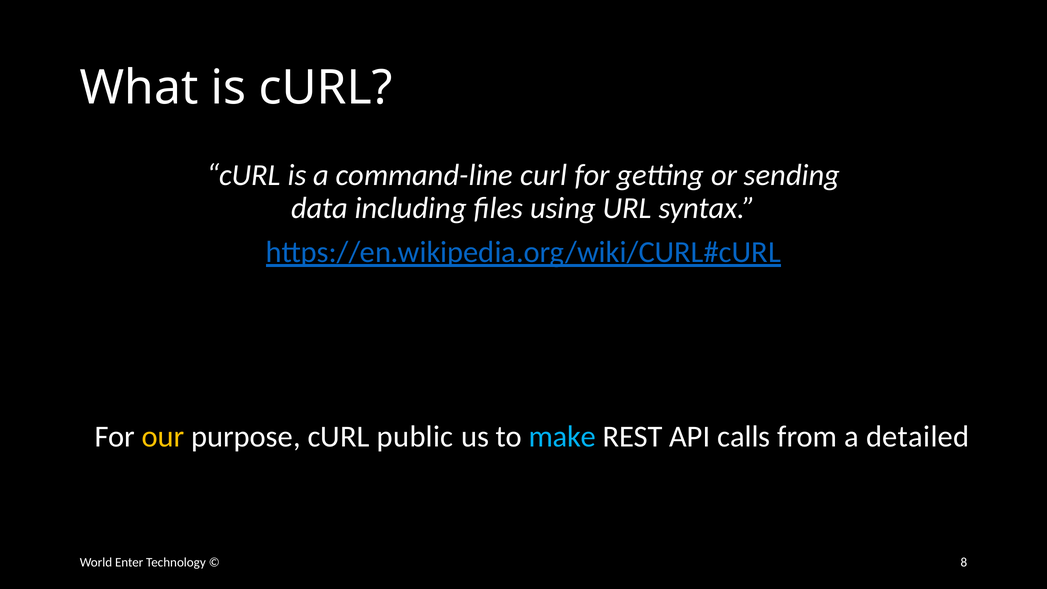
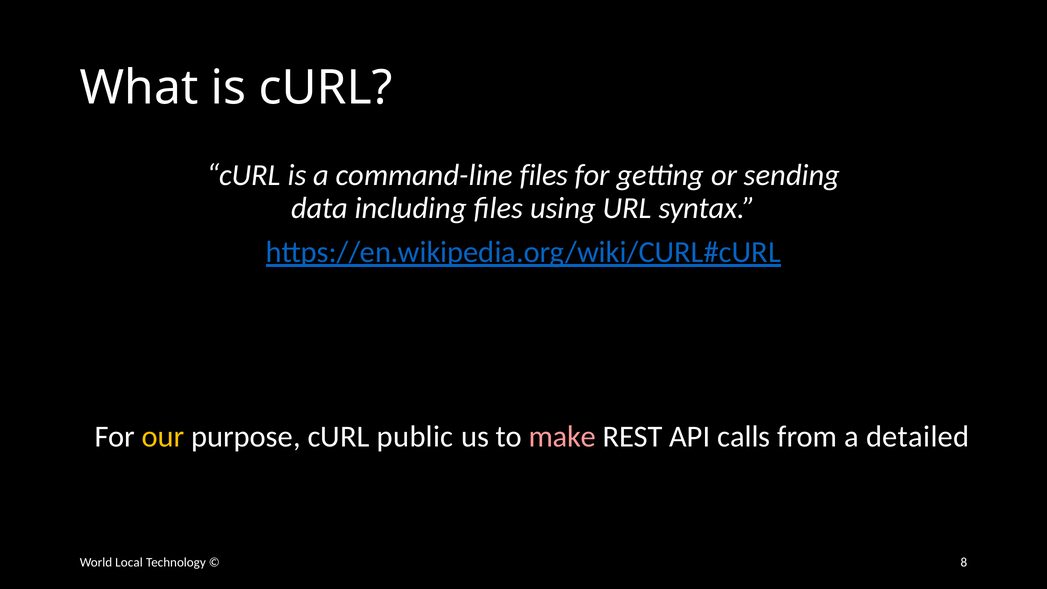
command-line curl: curl -> files
make colour: light blue -> pink
Enter: Enter -> Local
